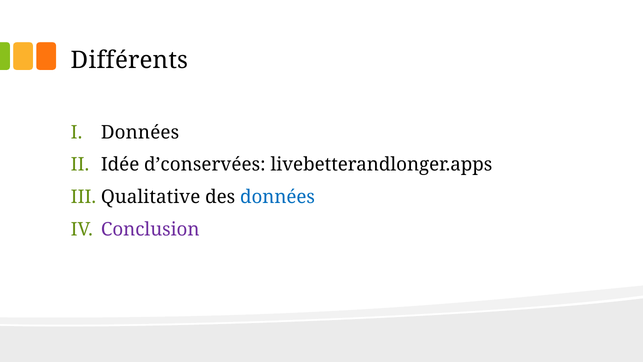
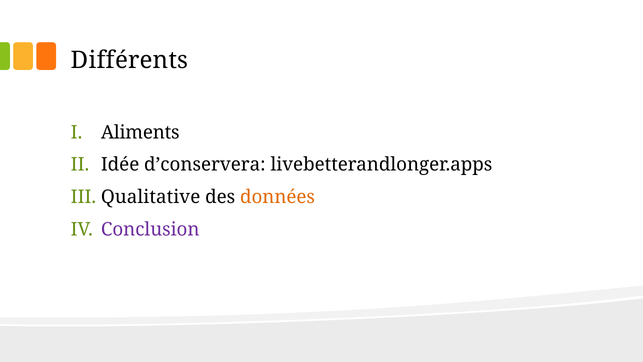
Données at (140, 132): Données -> Aliments
d’conservées: d’conservées -> d’conservera
données at (277, 197) colour: blue -> orange
